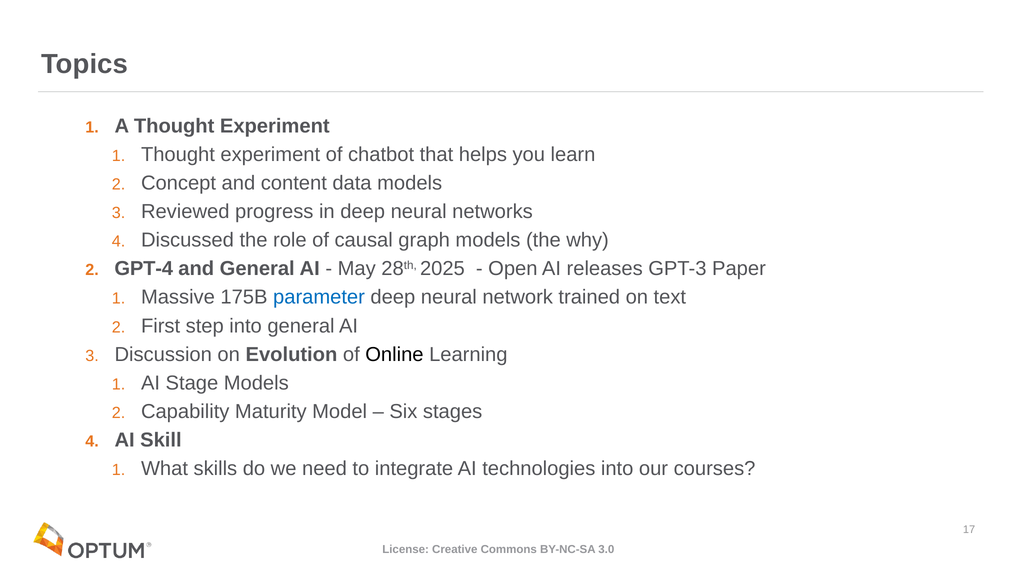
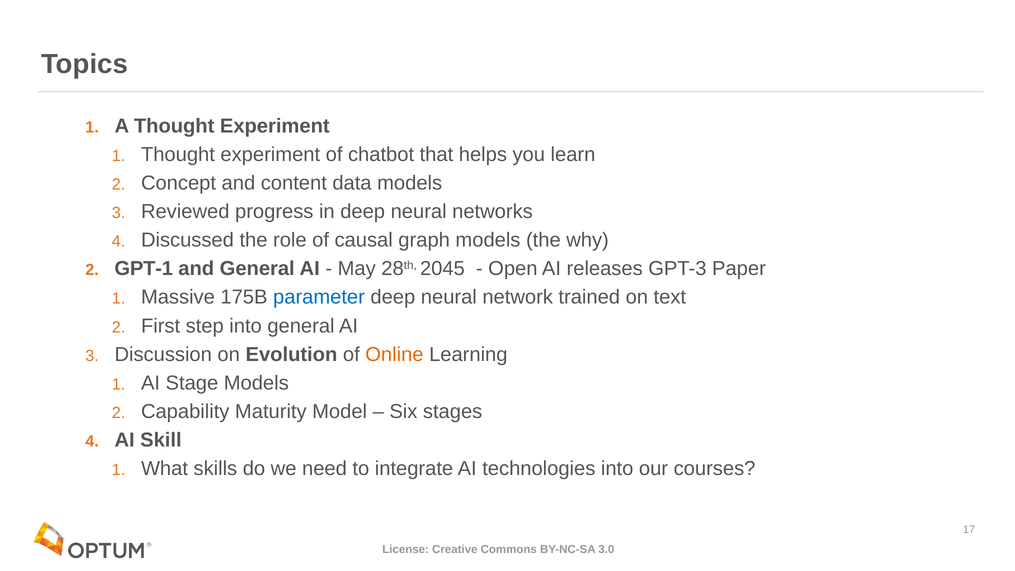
GPT-4: GPT-4 -> GPT-1
2025: 2025 -> 2045
Online colour: black -> orange
